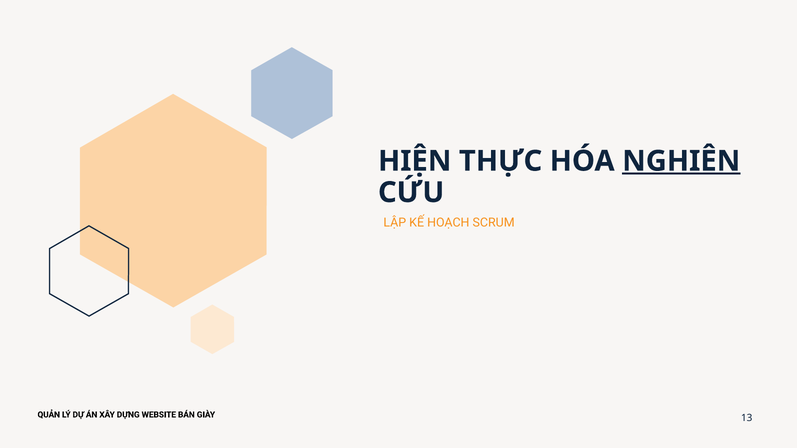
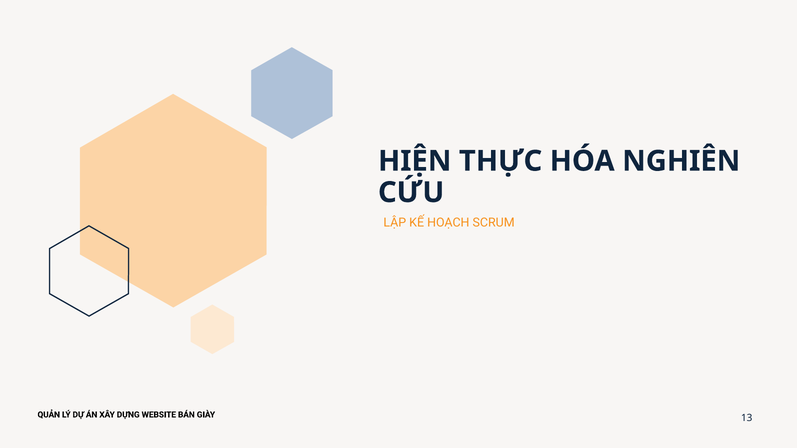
NGHIÊN underline: present -> none
